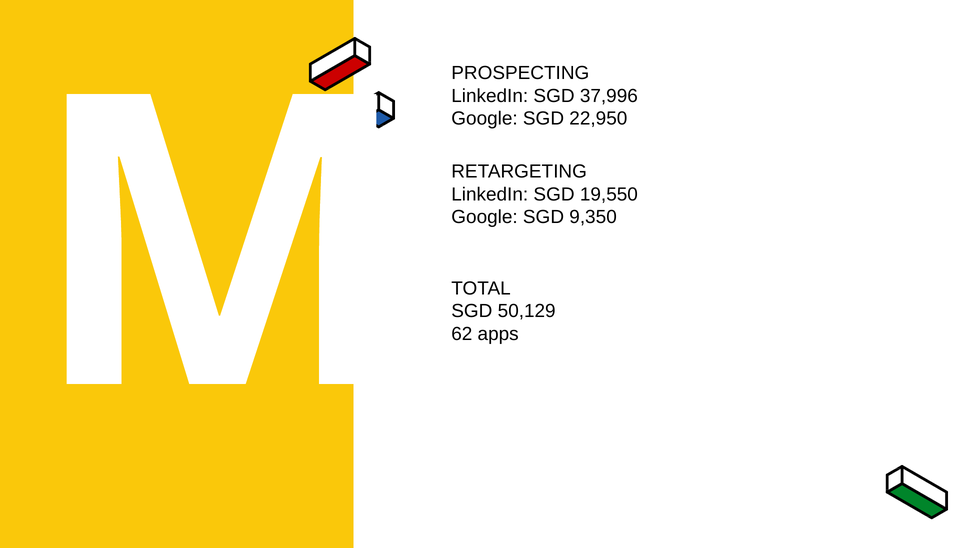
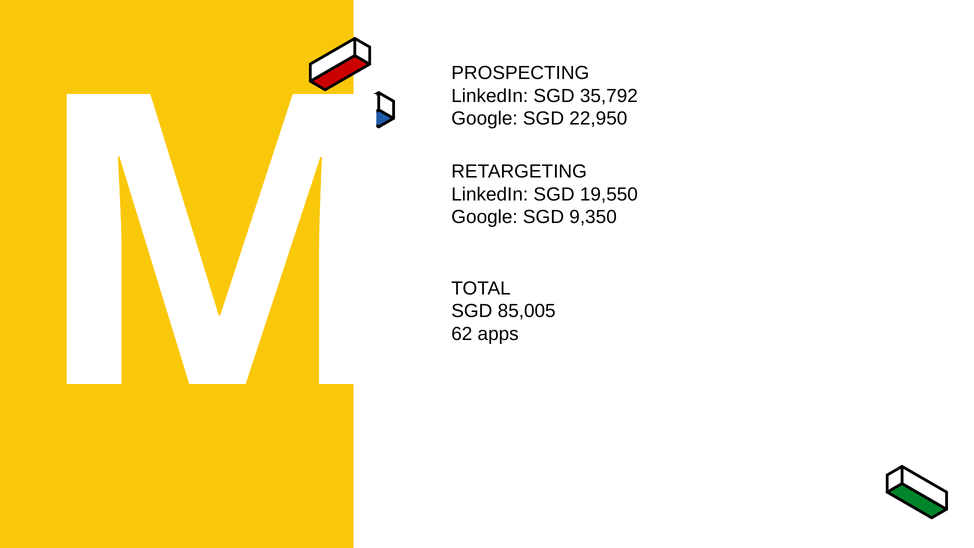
37,996: 37,996 -> 35,792
50,129: 50,129 -> 85,005
